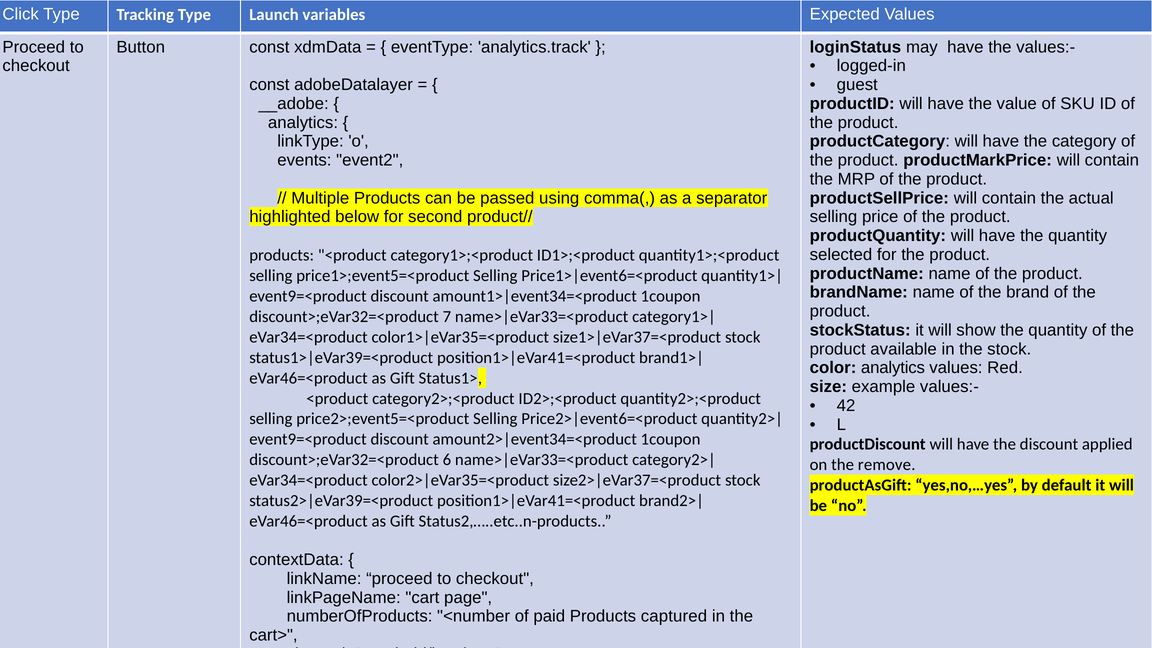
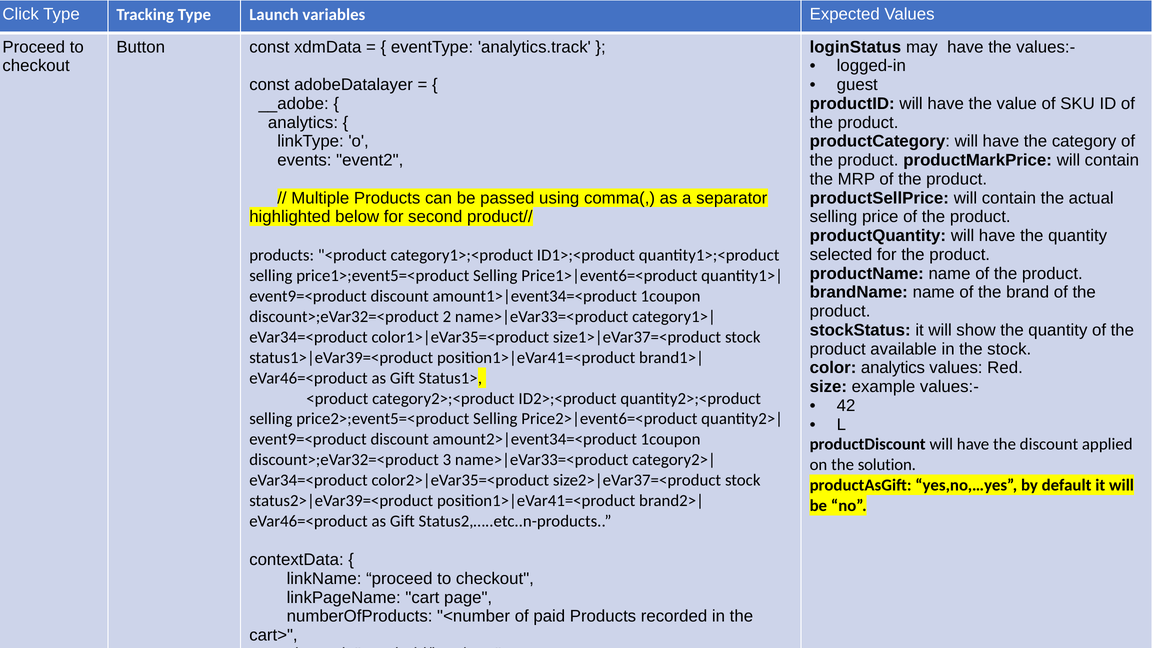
7: 7 -> 2
6: 6 -> 3
remove: remove -> solution
captured: captured -> recorded
